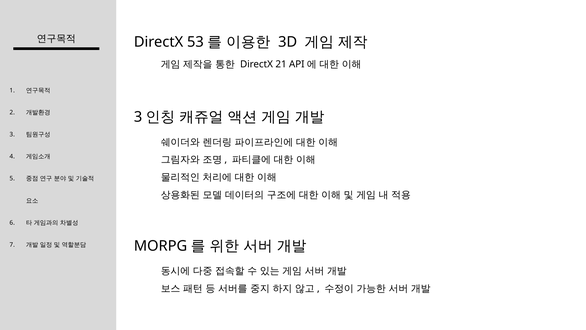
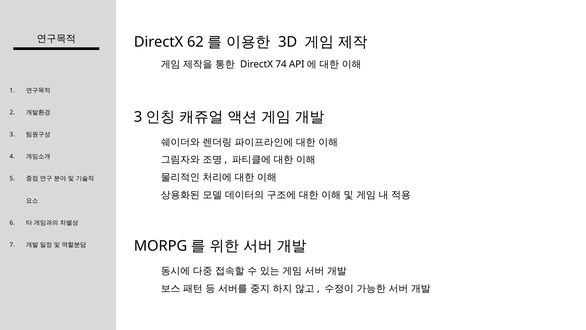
53: 53 -> 62
21: 21 -> 74
